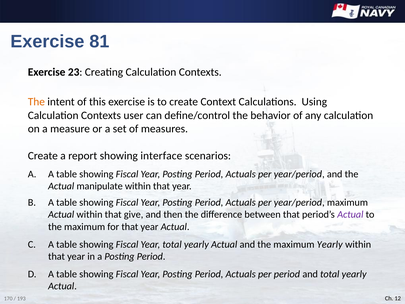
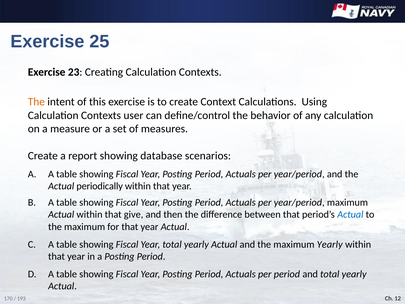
81: 81 -> 25
interface: interface -> database
manipulate: manipulate -> periodically
Actual at (350, 214) colour: purple -> blue
